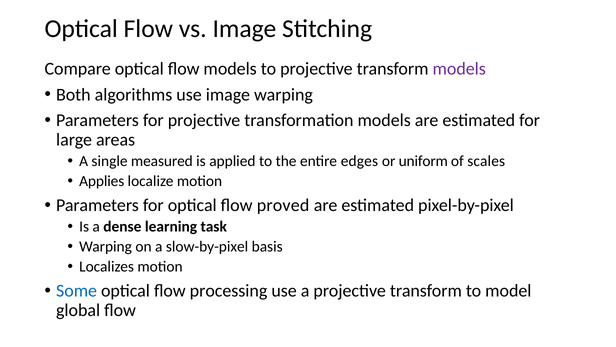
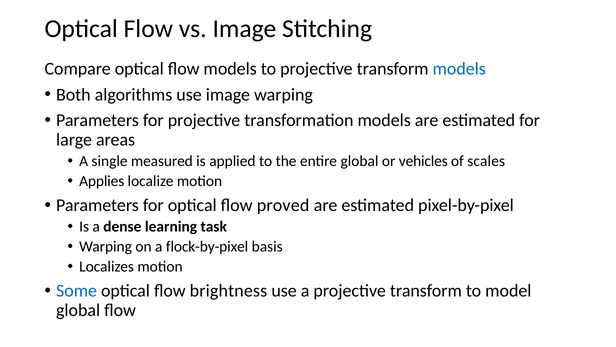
models at (459, 69) colour: purple -> blue
entire edges: edges -> global
uniform: uniform -> vehicles
slow-by-pixel: slow-by-pixel -> flock-by-pixel
processing: processing -> brightness
